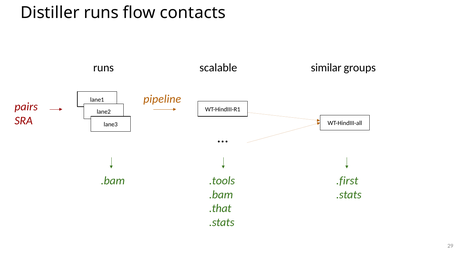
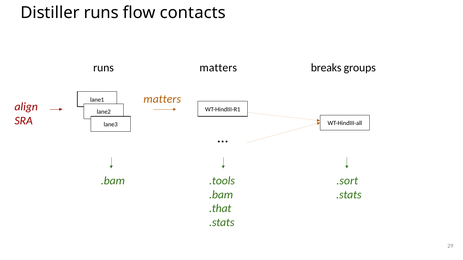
runs scalable: scalable -> matters
similar: similar -> breaks
pipeline at (162, 99): pipeline -> matters
pairs: pairs -> align
.first: .first -> .sort
